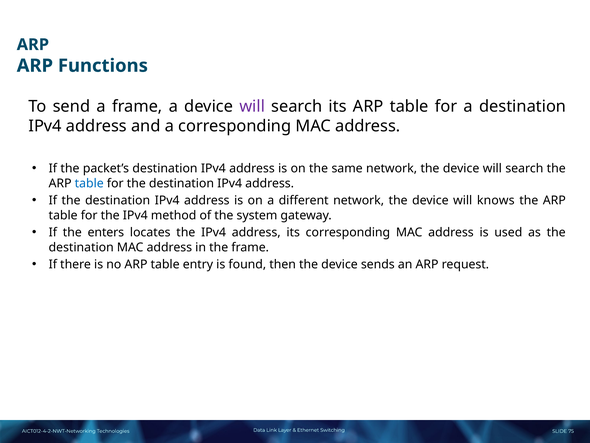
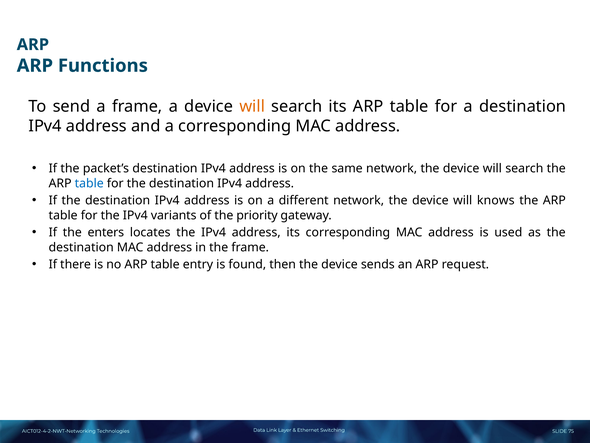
will at (252, 106) colour: purple -> orange
method: method -> variants
system: system -> priority
